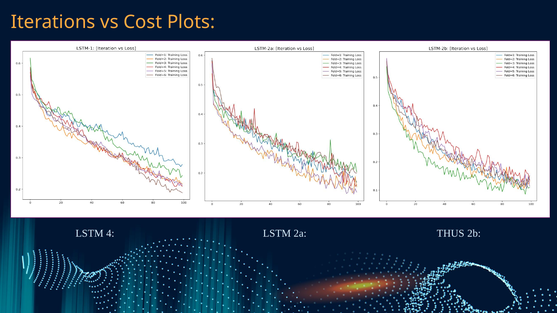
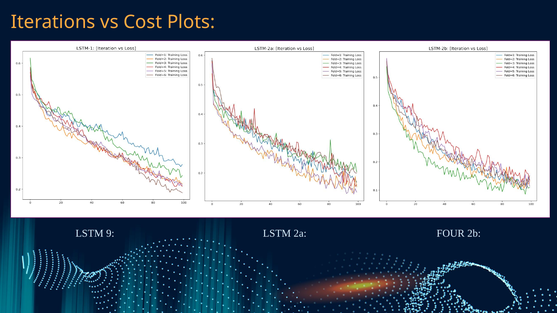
4: 4 -> 9
THUS: THUS -> FOUR
